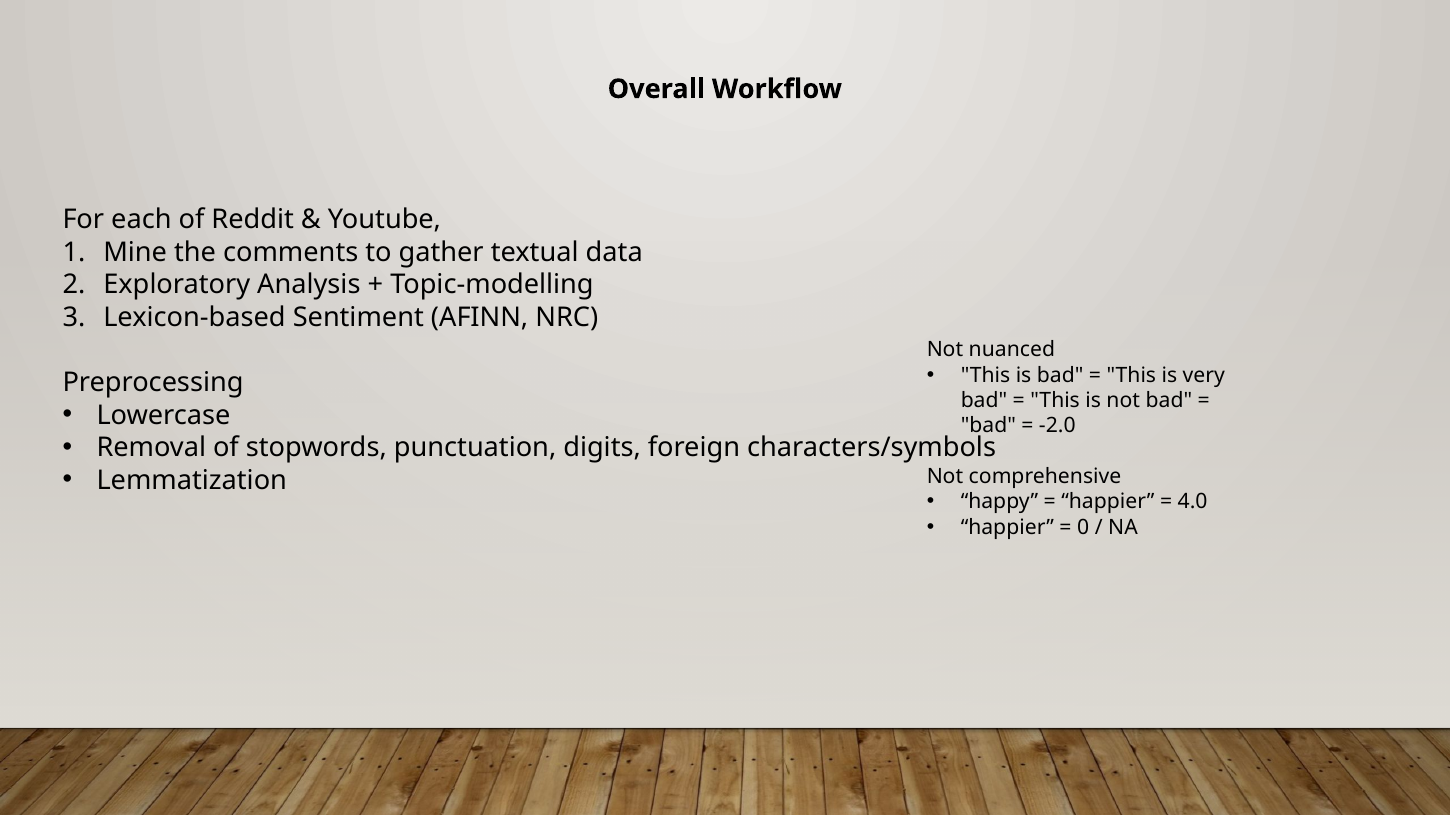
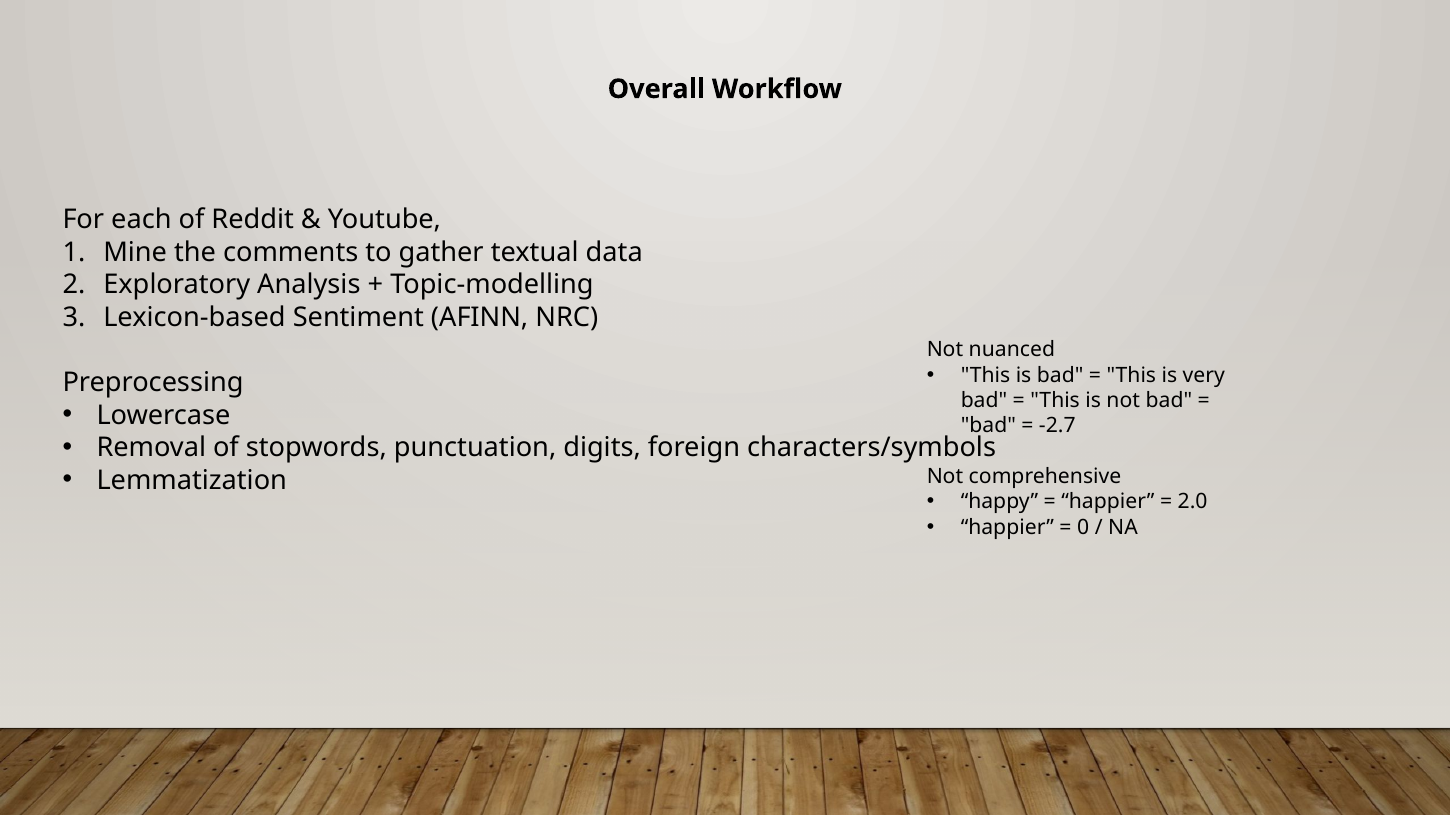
-2.0: -2.0 -> -2.7
4.0: 4.0 -> 2.0
